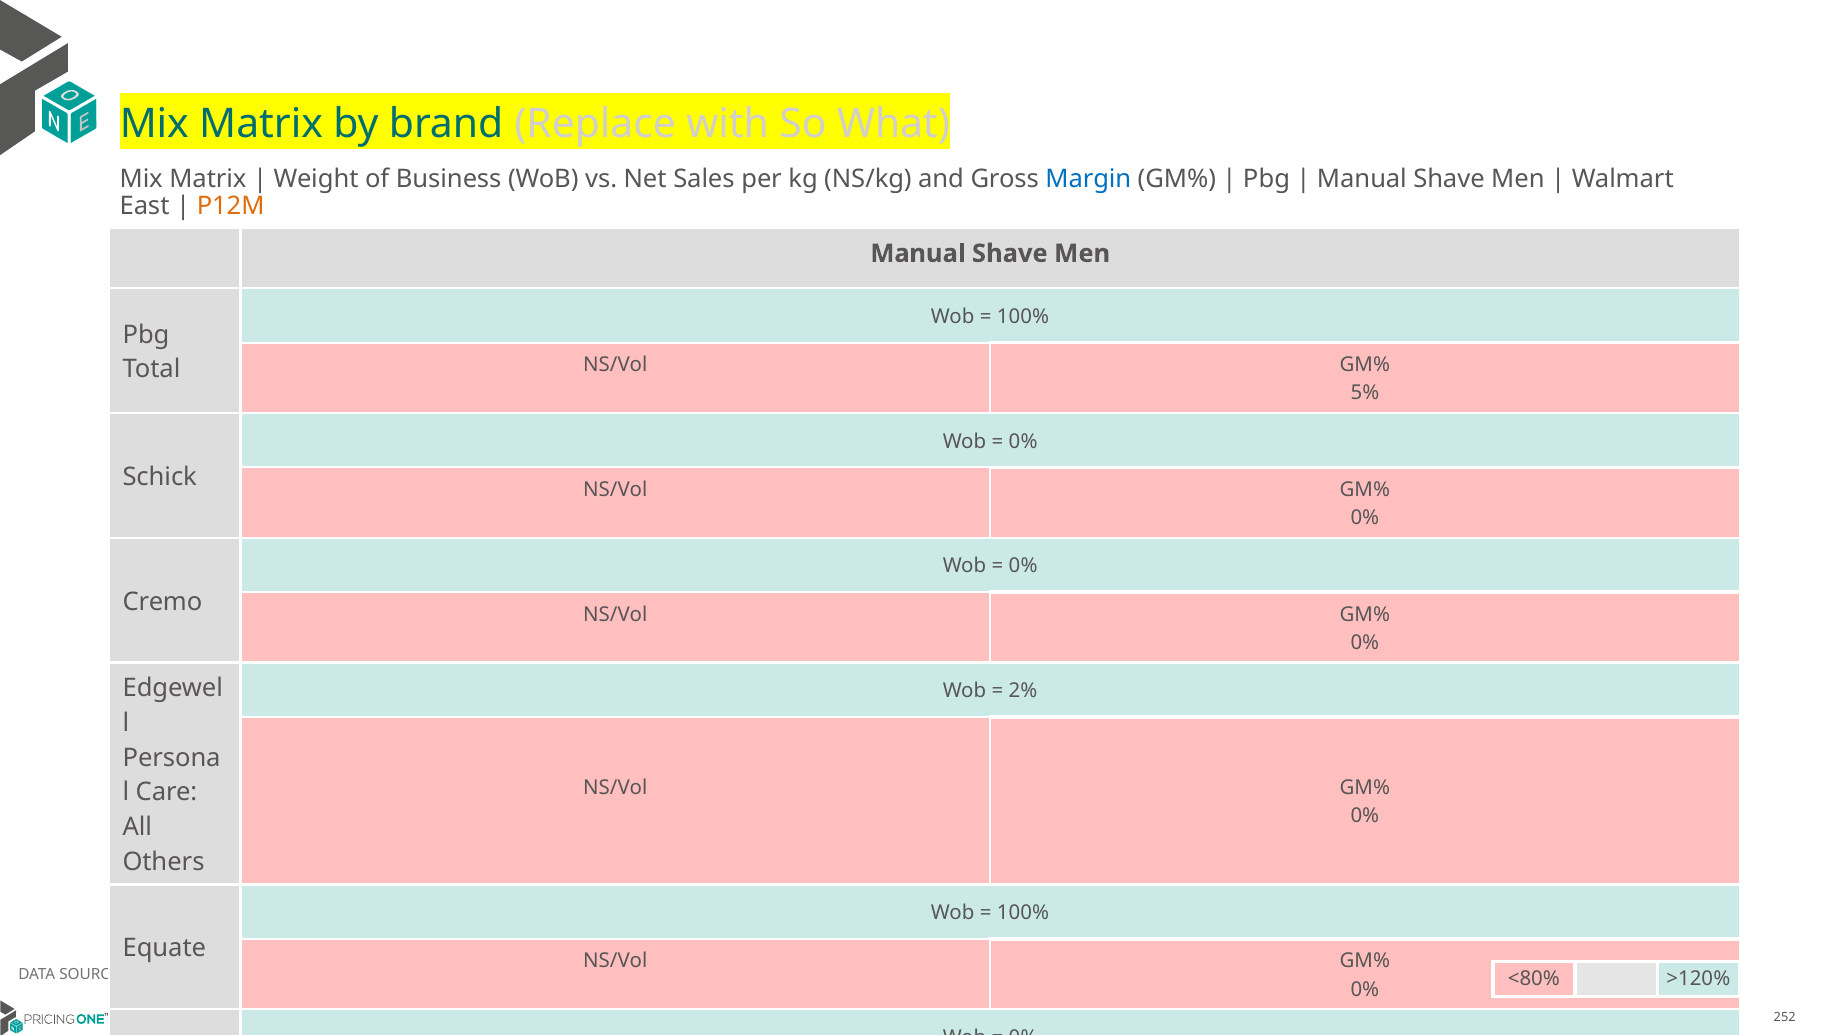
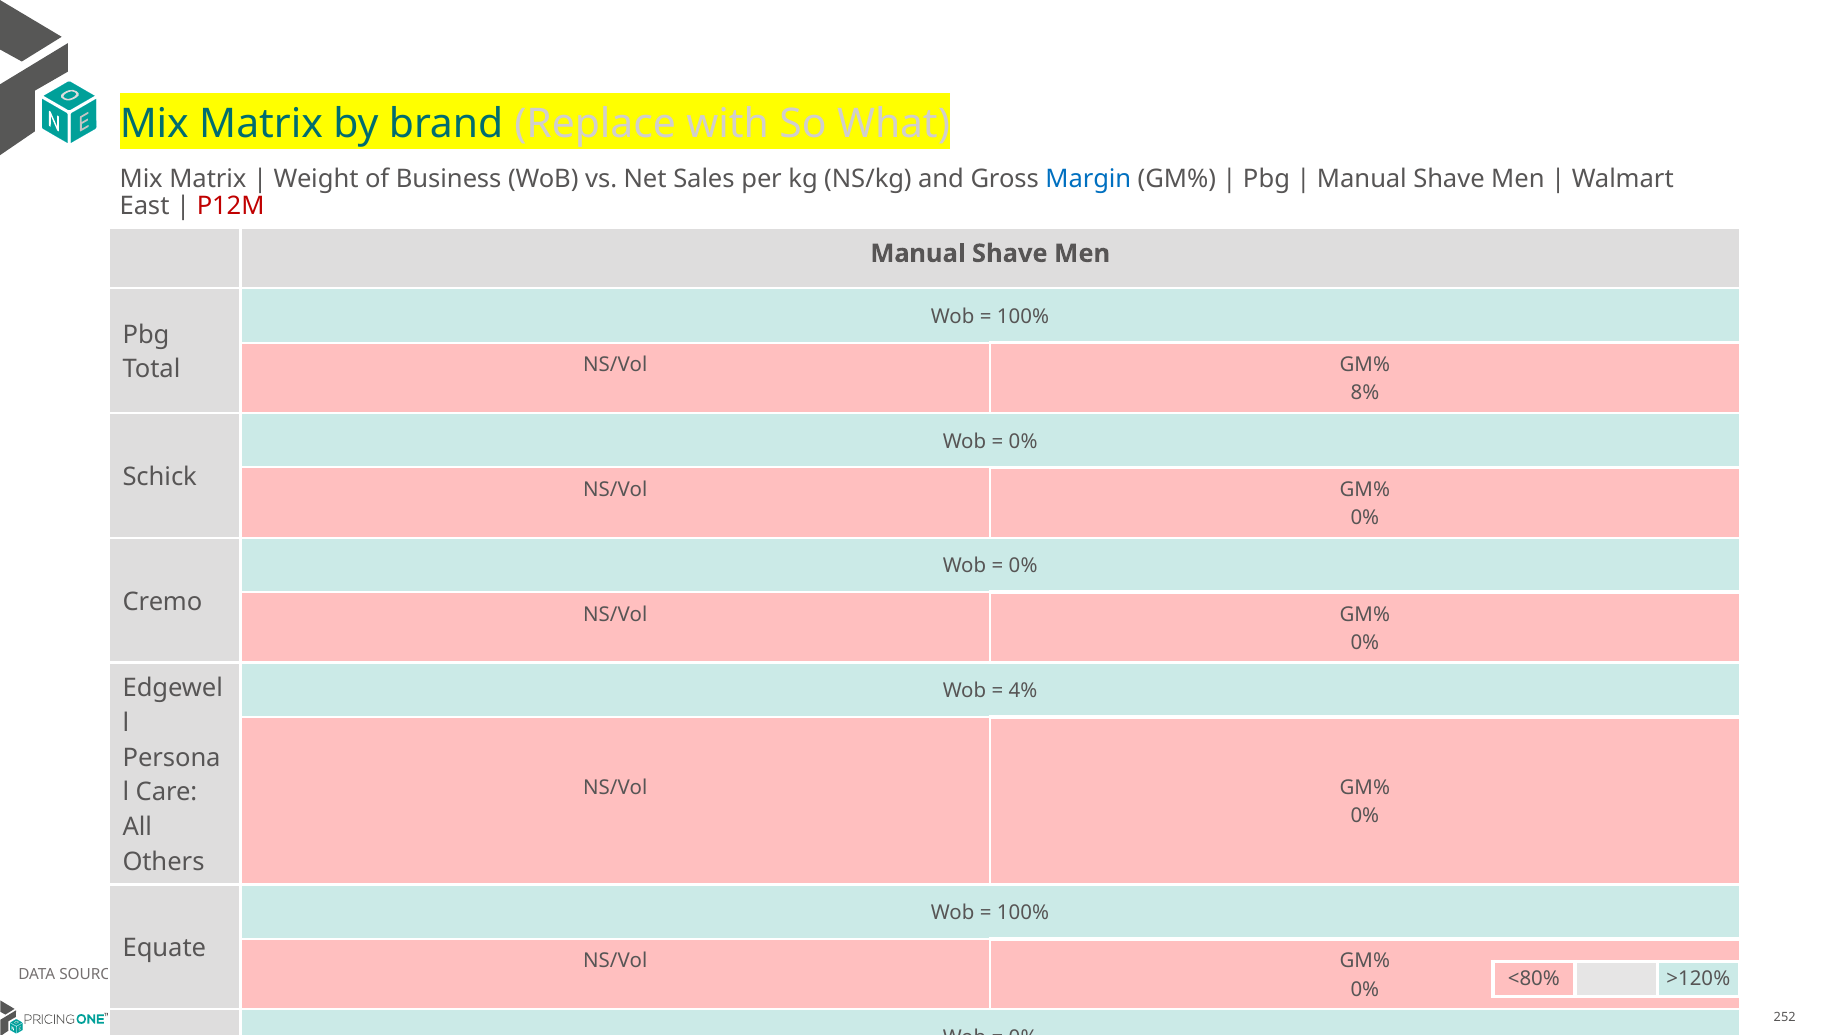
P12M colour: orange -> red
5%: 5% -> 8%
2%: 2% -> 4%
